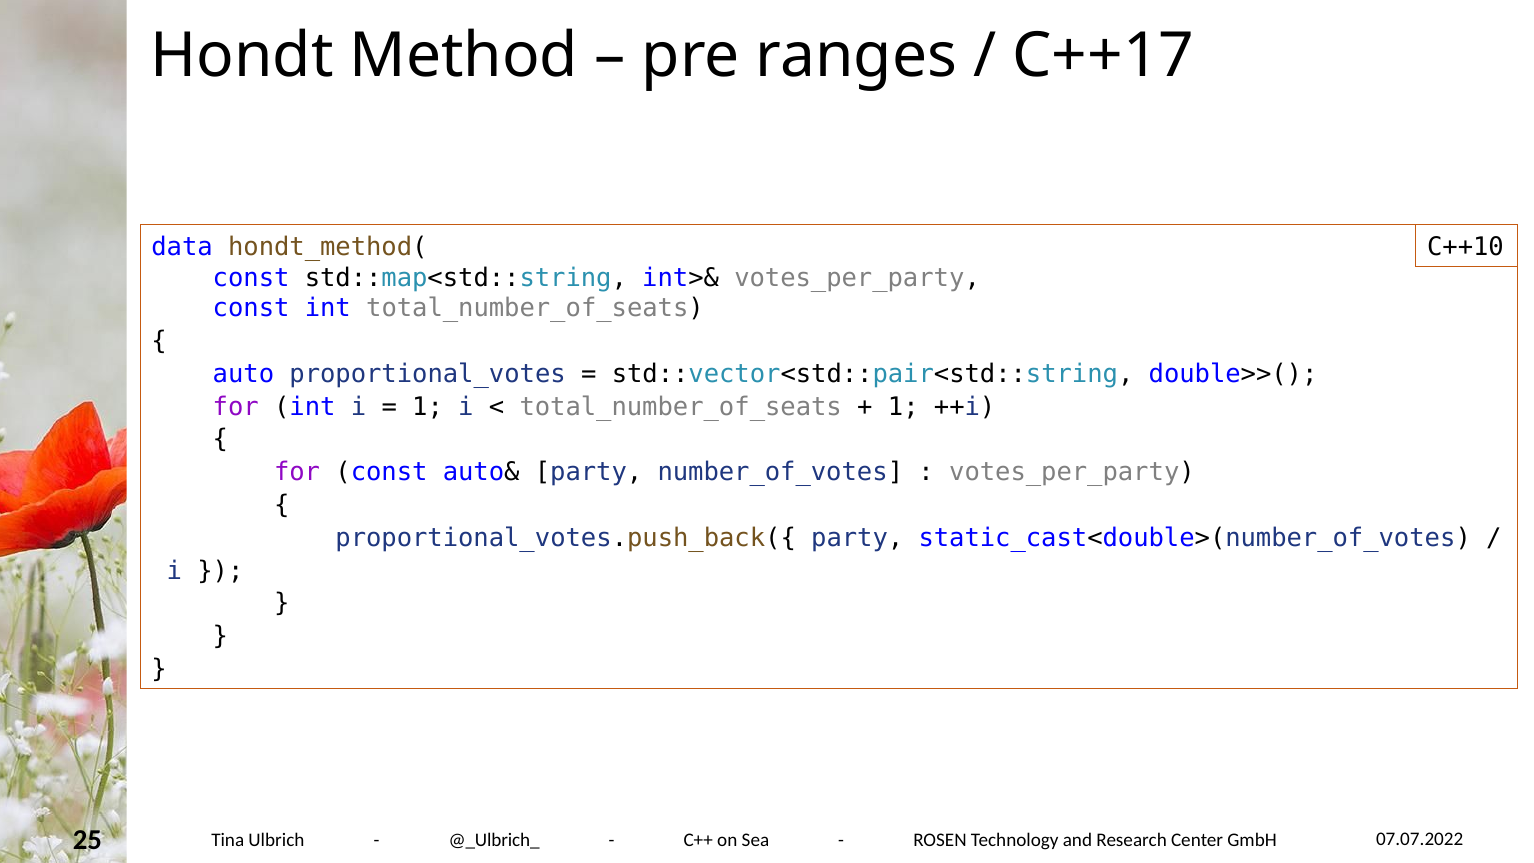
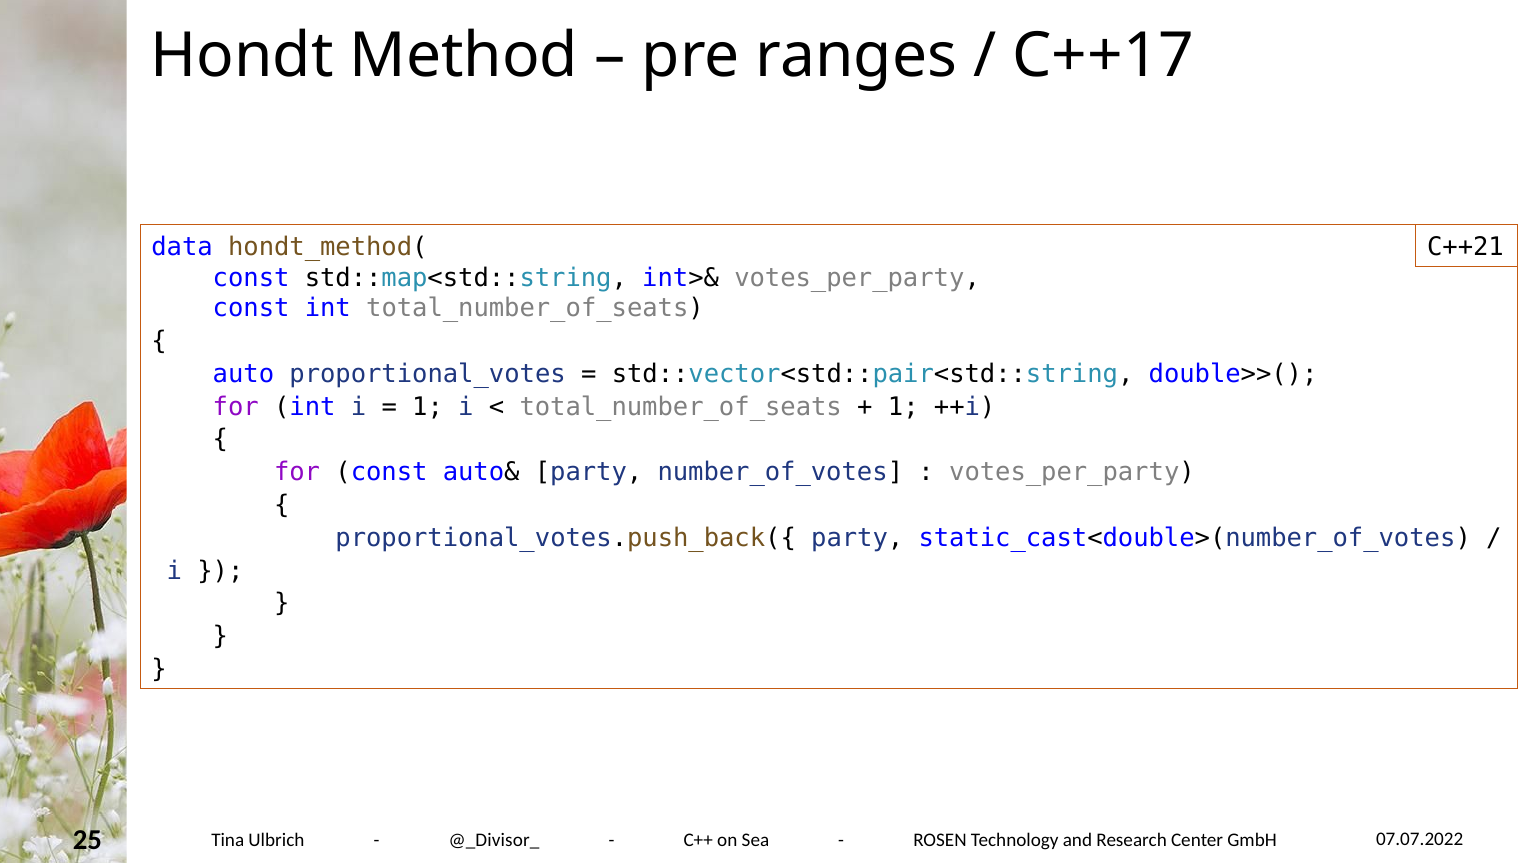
C++10: C++10 -> C++21
@_Ulbrich_: @_Ulbrich_ -> @_Divisor_
